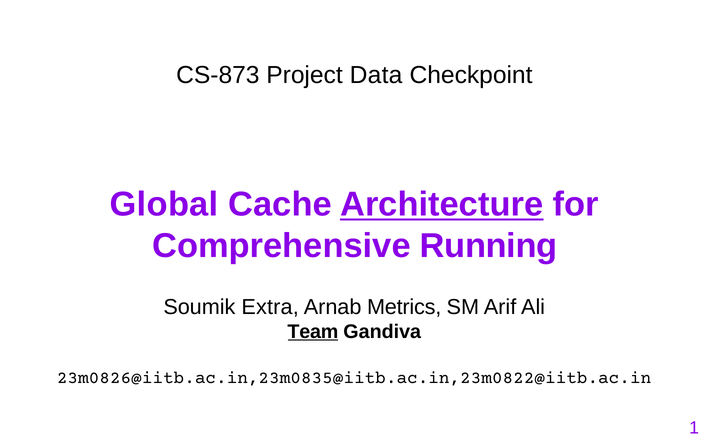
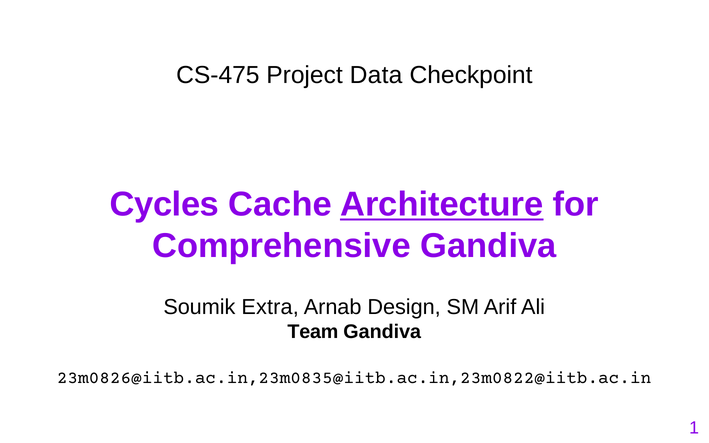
CS-873: CS-873 -> CS-475
Global: Global -> Cycles
Comprehensive Running: Running -> Gandiva
Metrics: Metrics -> Design
Team underline: present -> none
